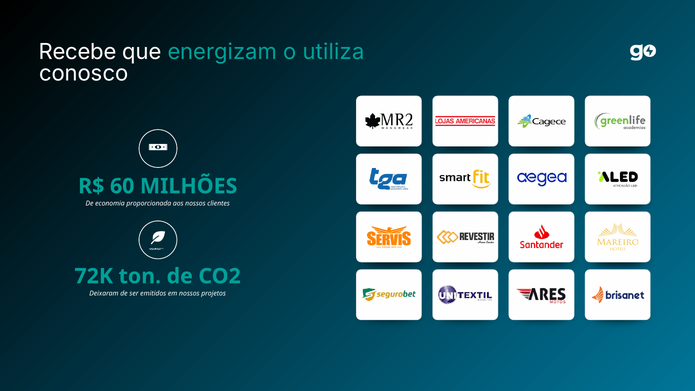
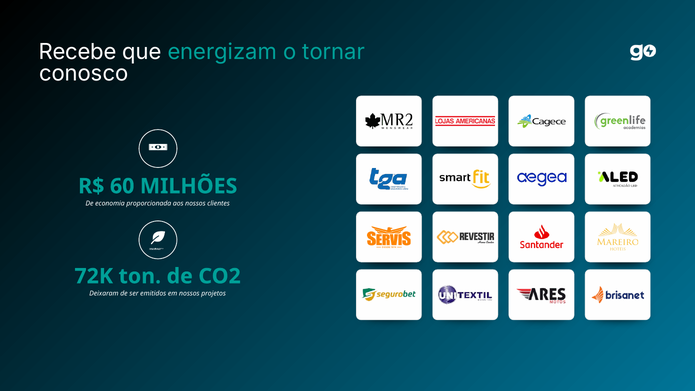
utiliza: utiliza -> tornar
